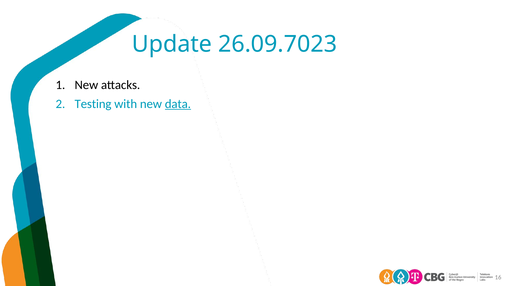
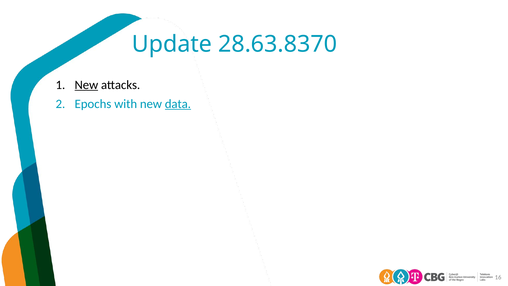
26.09.7023: 26.09.7023 -> 28.63.8370
New at (86, 85) underline: none -> present
Testing: Testing -> Epochs
